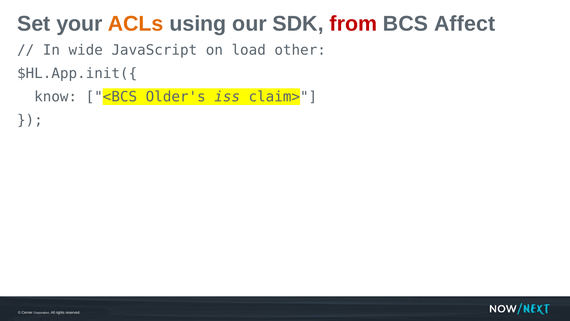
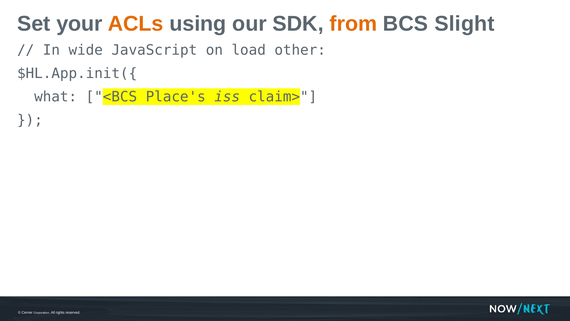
from colour: red -> orange
Affect: Affect -> Slight
know: know -> what
Older's: Older's -> Place's
